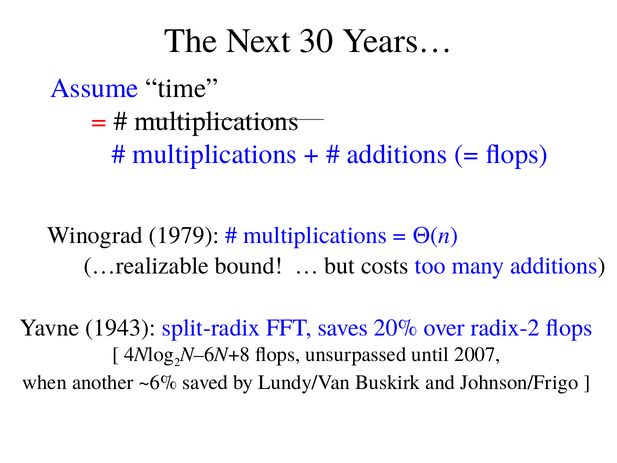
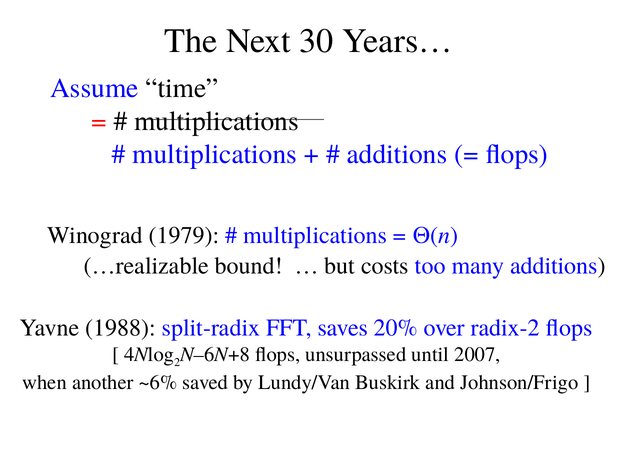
1943: 1943 -> 1988
